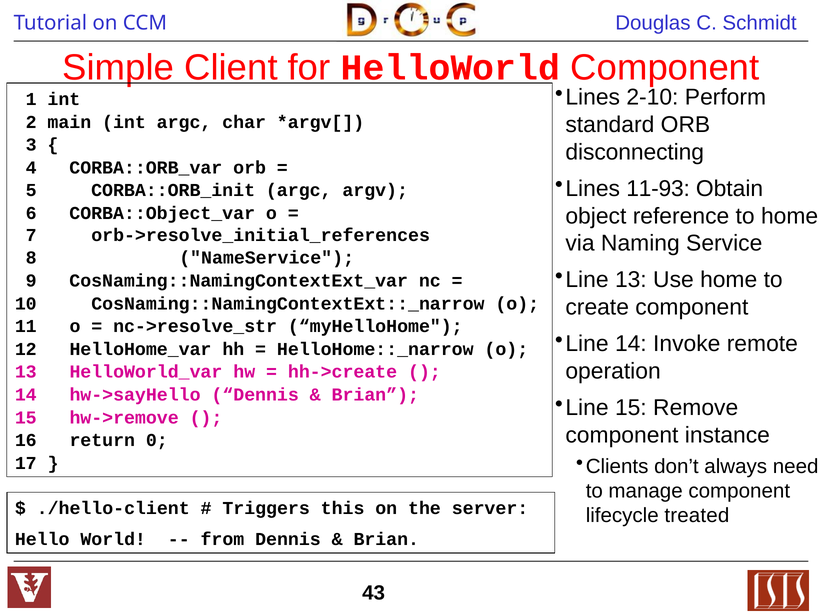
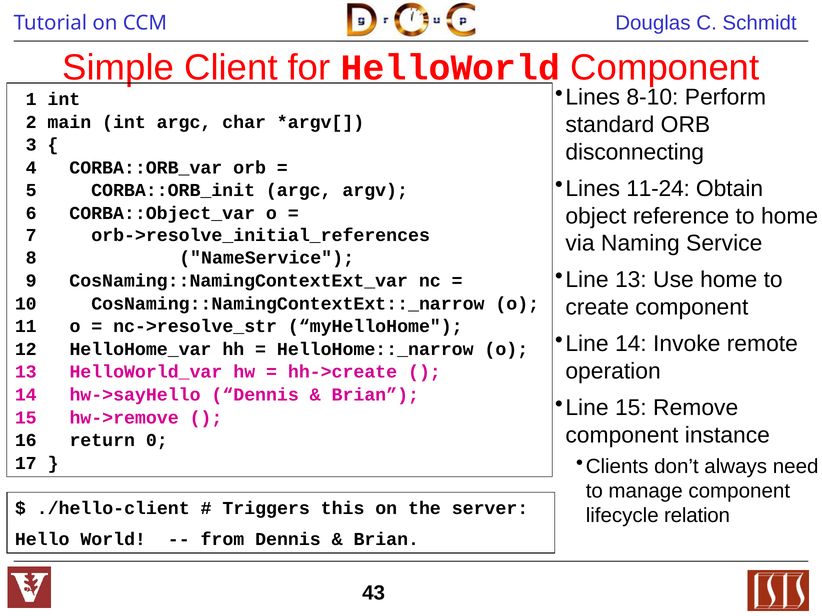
2-10: 2-10 -> 8-10
11-93: 11-93 -> 11-24
treated: treated -> relation
